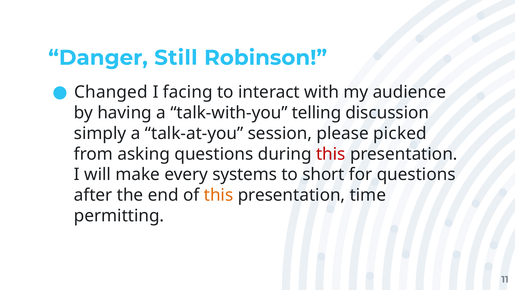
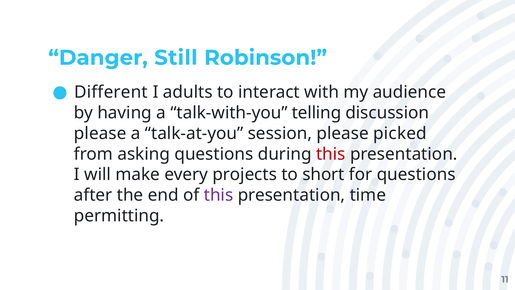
Changed: Changed -> Different
facing: facing -> adults
simply at (100, 133): simply -> please
systems: systems -> projects
this at (219, 195) colour: orange -> purple
